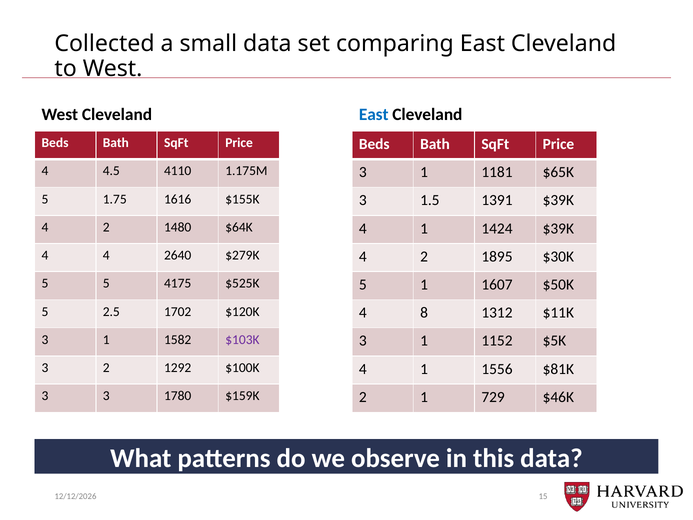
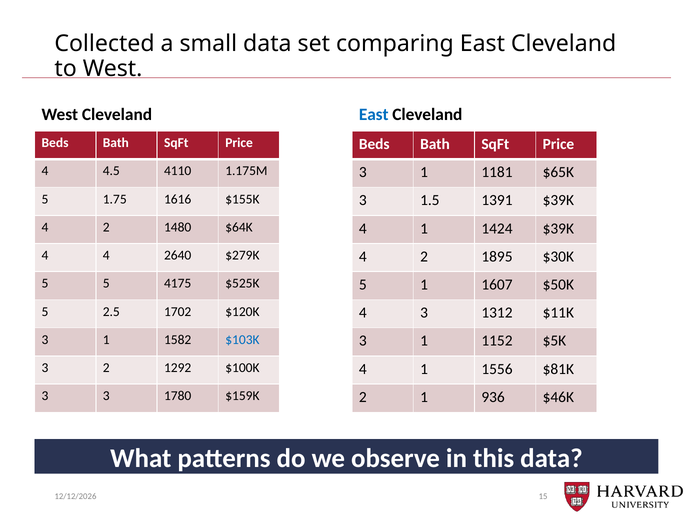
4 8: 8 -> 3
$103K colour: purple -> blue
729: 729 -> 936
